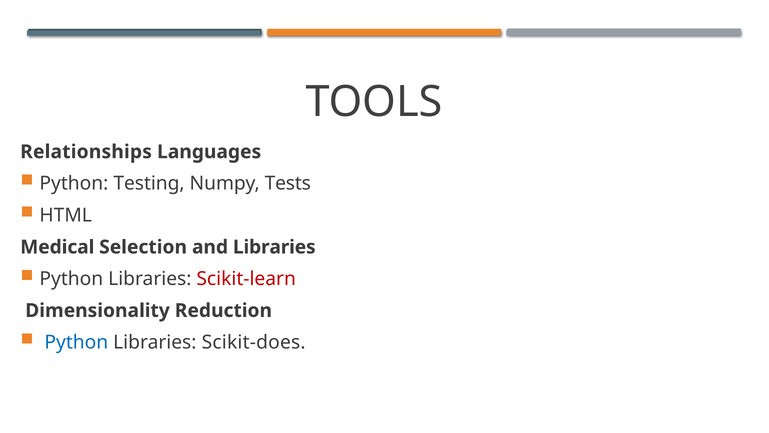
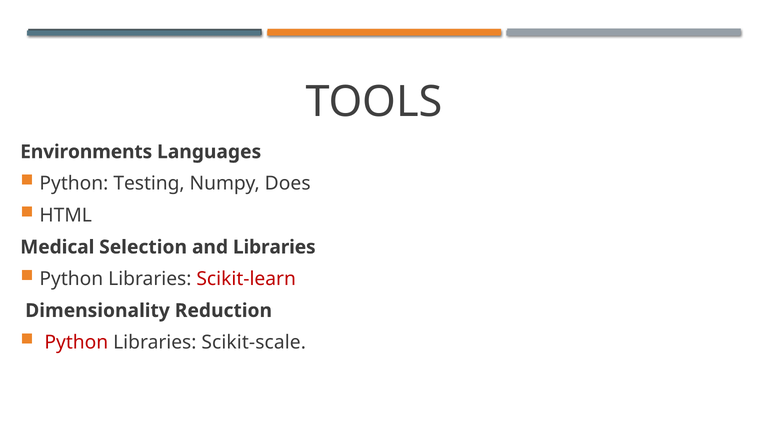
Relationships: Relationships -> Environments
Tests: Tests -> Does
Python at (76, 342) colour: blue -> red
Scikit-does: Scikit-does -> Scikit-scale
